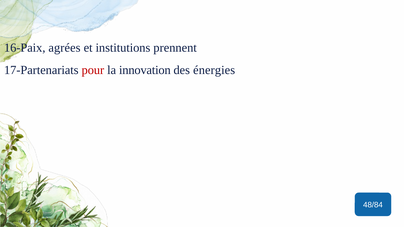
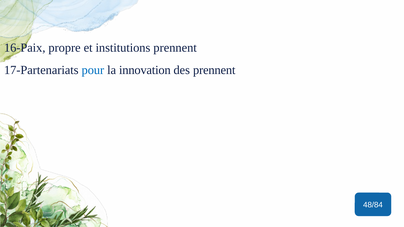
agrées: agrées -> propre
pour colour: red -> blue
des énergies: énergies -> prennent
